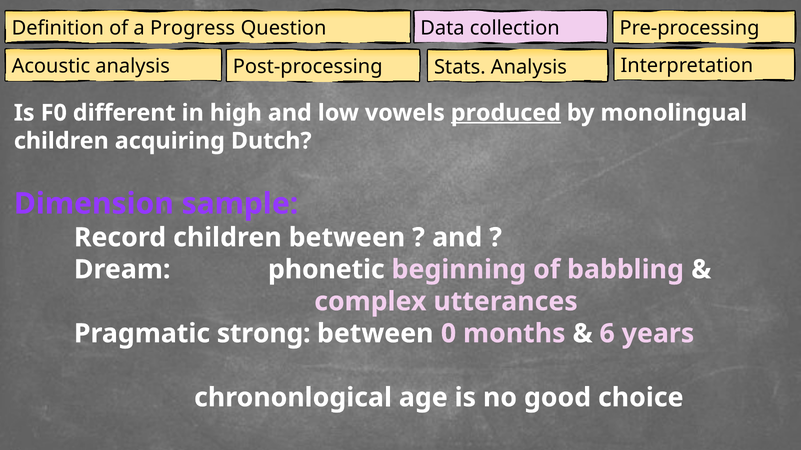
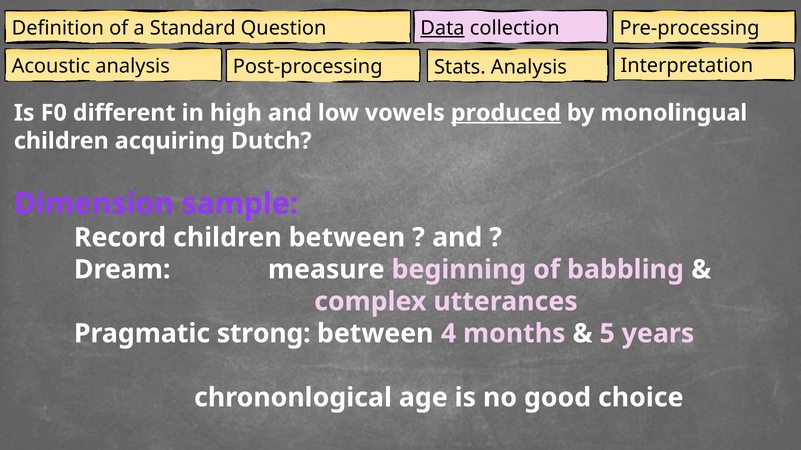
Progress: Progress -> Standard
Data underline: none -> present
phonetic: phonetic -> measure
0: 0 -> 4
6: 6 -> 5
